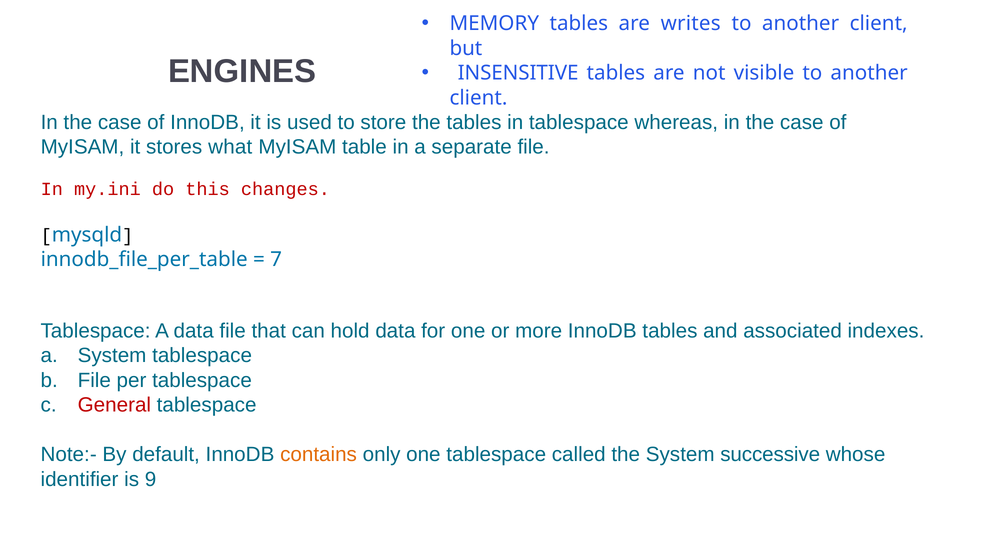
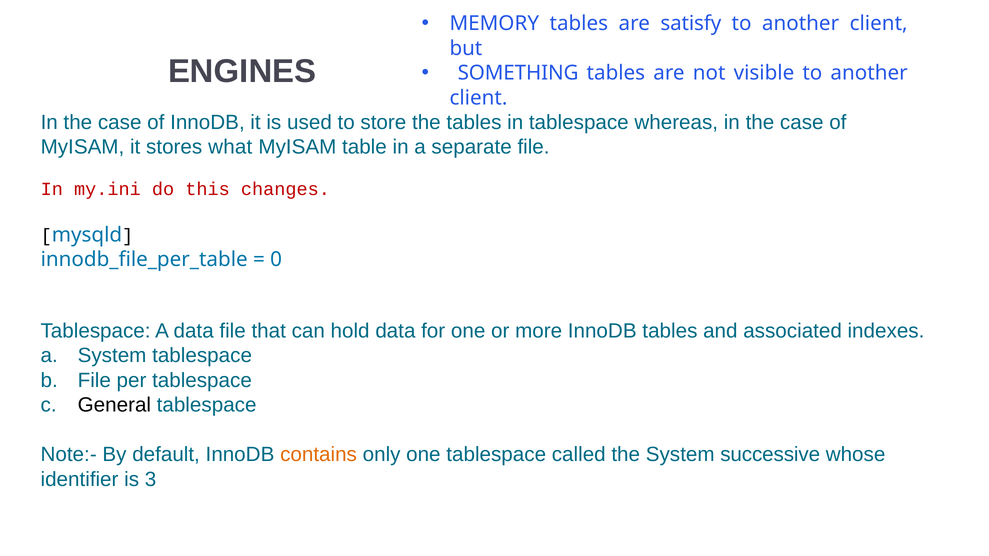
writes: writes -> satisfy
INSENSITIVE: INSENSITIVE -> SOMETHING
7: 7 -> 0
General colour: red -> black
9: 9 -> 3
